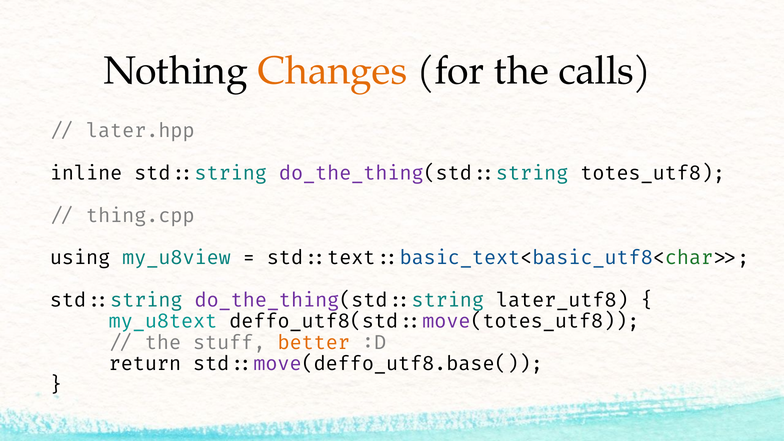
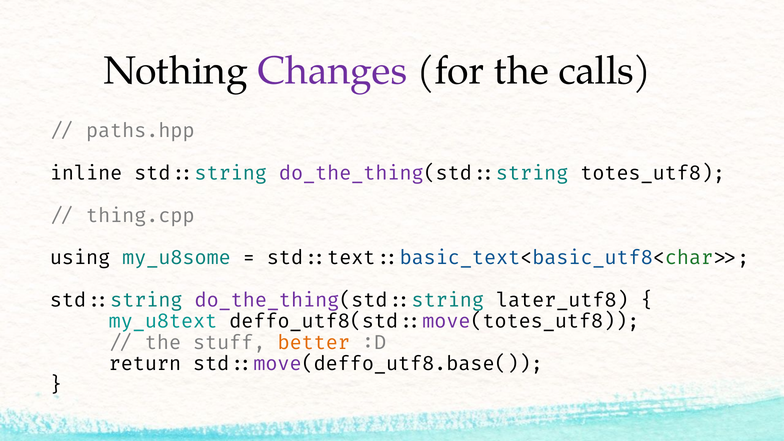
Changes colour: orange -> purple
later.hpp: later.hpp -> paths.hpp
my_u8view: my_u8view -> my_u8some
